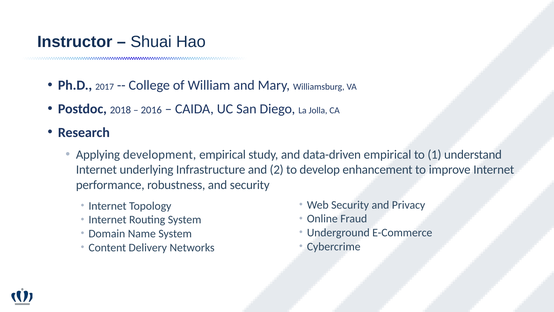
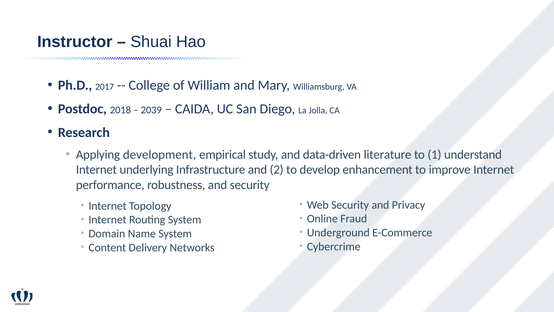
2016: 2016 -> 2039
data-driven empirical: empirical -> literature
